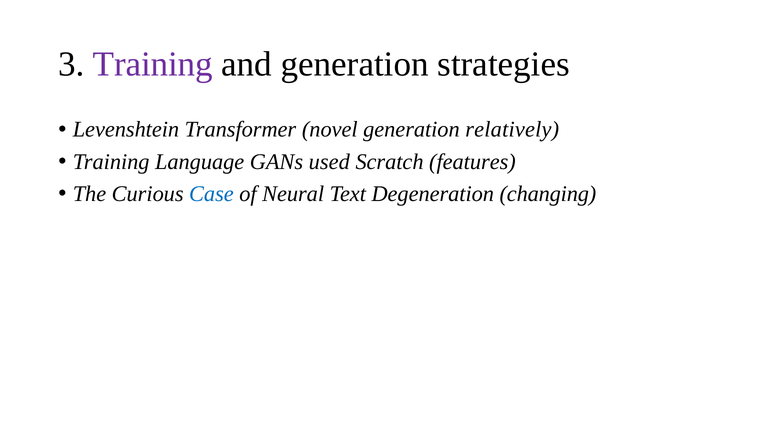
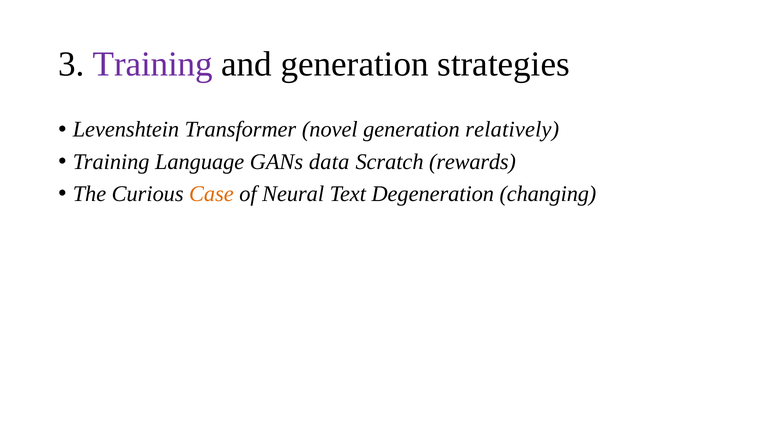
used: used -> data
features: features -> rewards
Case colour: blue -> orange
